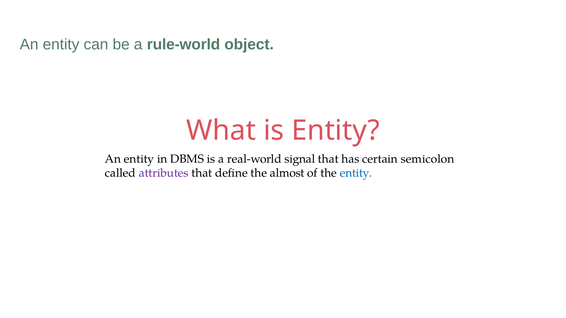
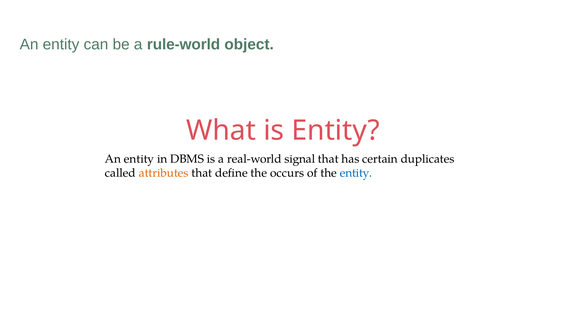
semicolon: semicolon -> duplicates
attributes colour: purple -> orange
almost: almost -> occurs
